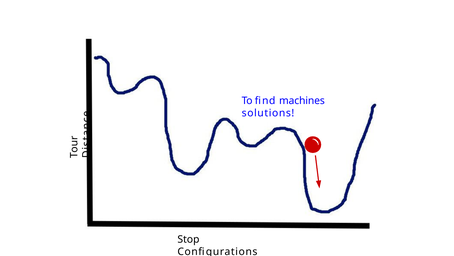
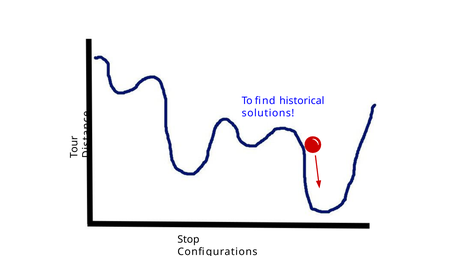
machines: machines -> historical
